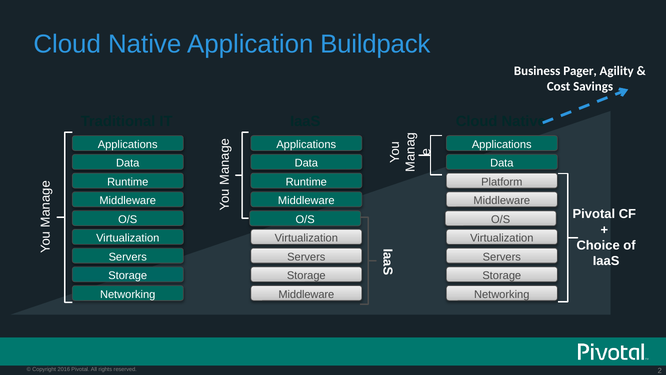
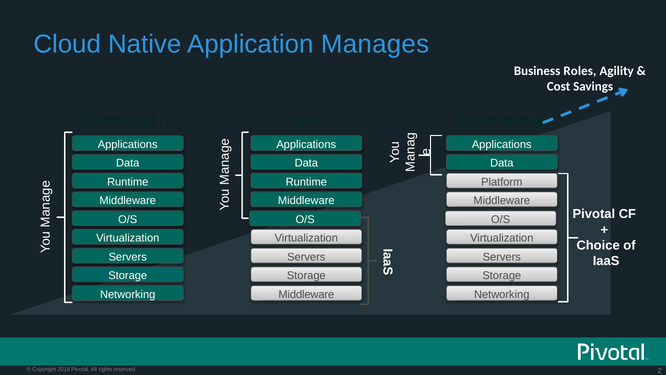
Buildpack: Buildpack -> Manages
Pager: Pager -> Roles
